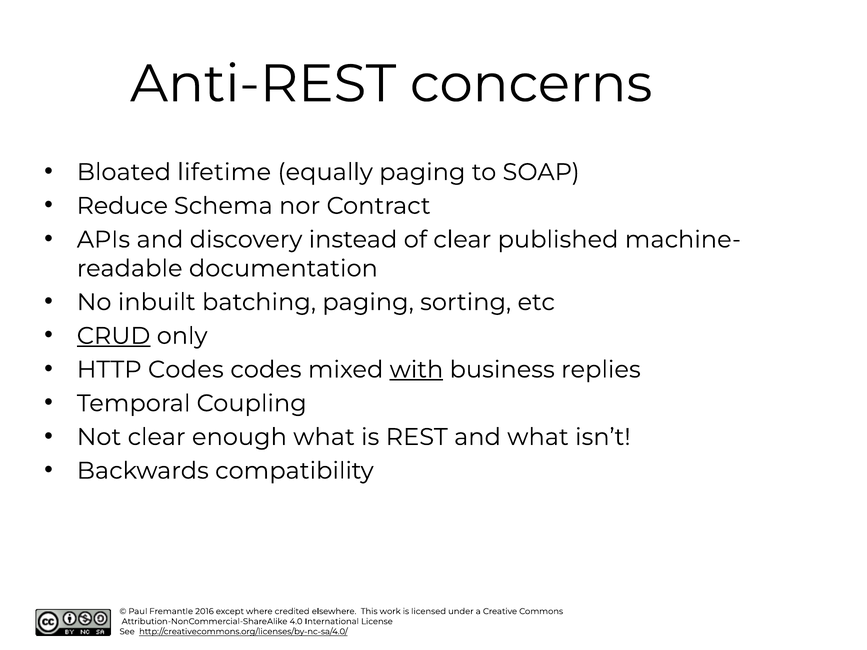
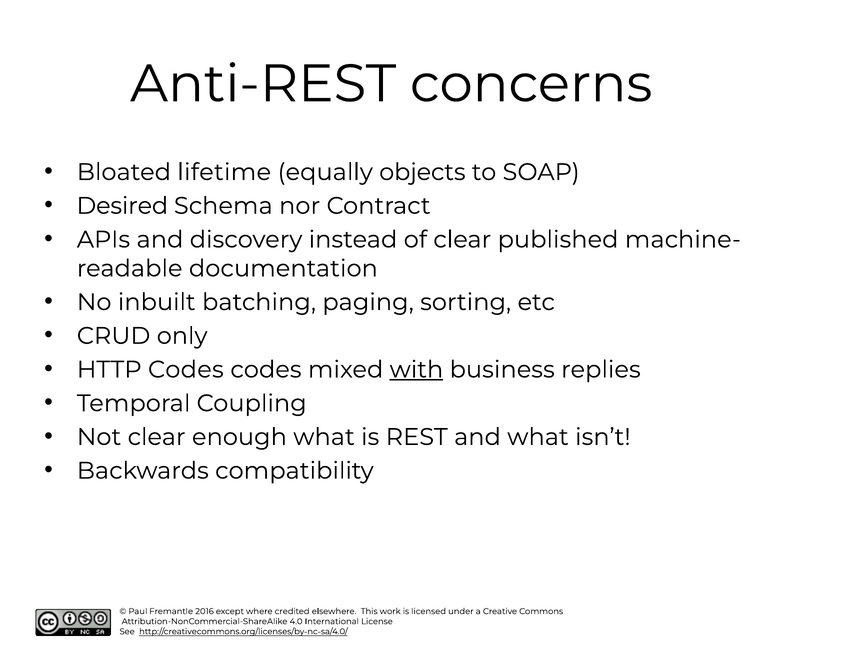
equally paging: paging -> objects
Reduce: Reduce -> Desired
CRUD underline: present -> none
